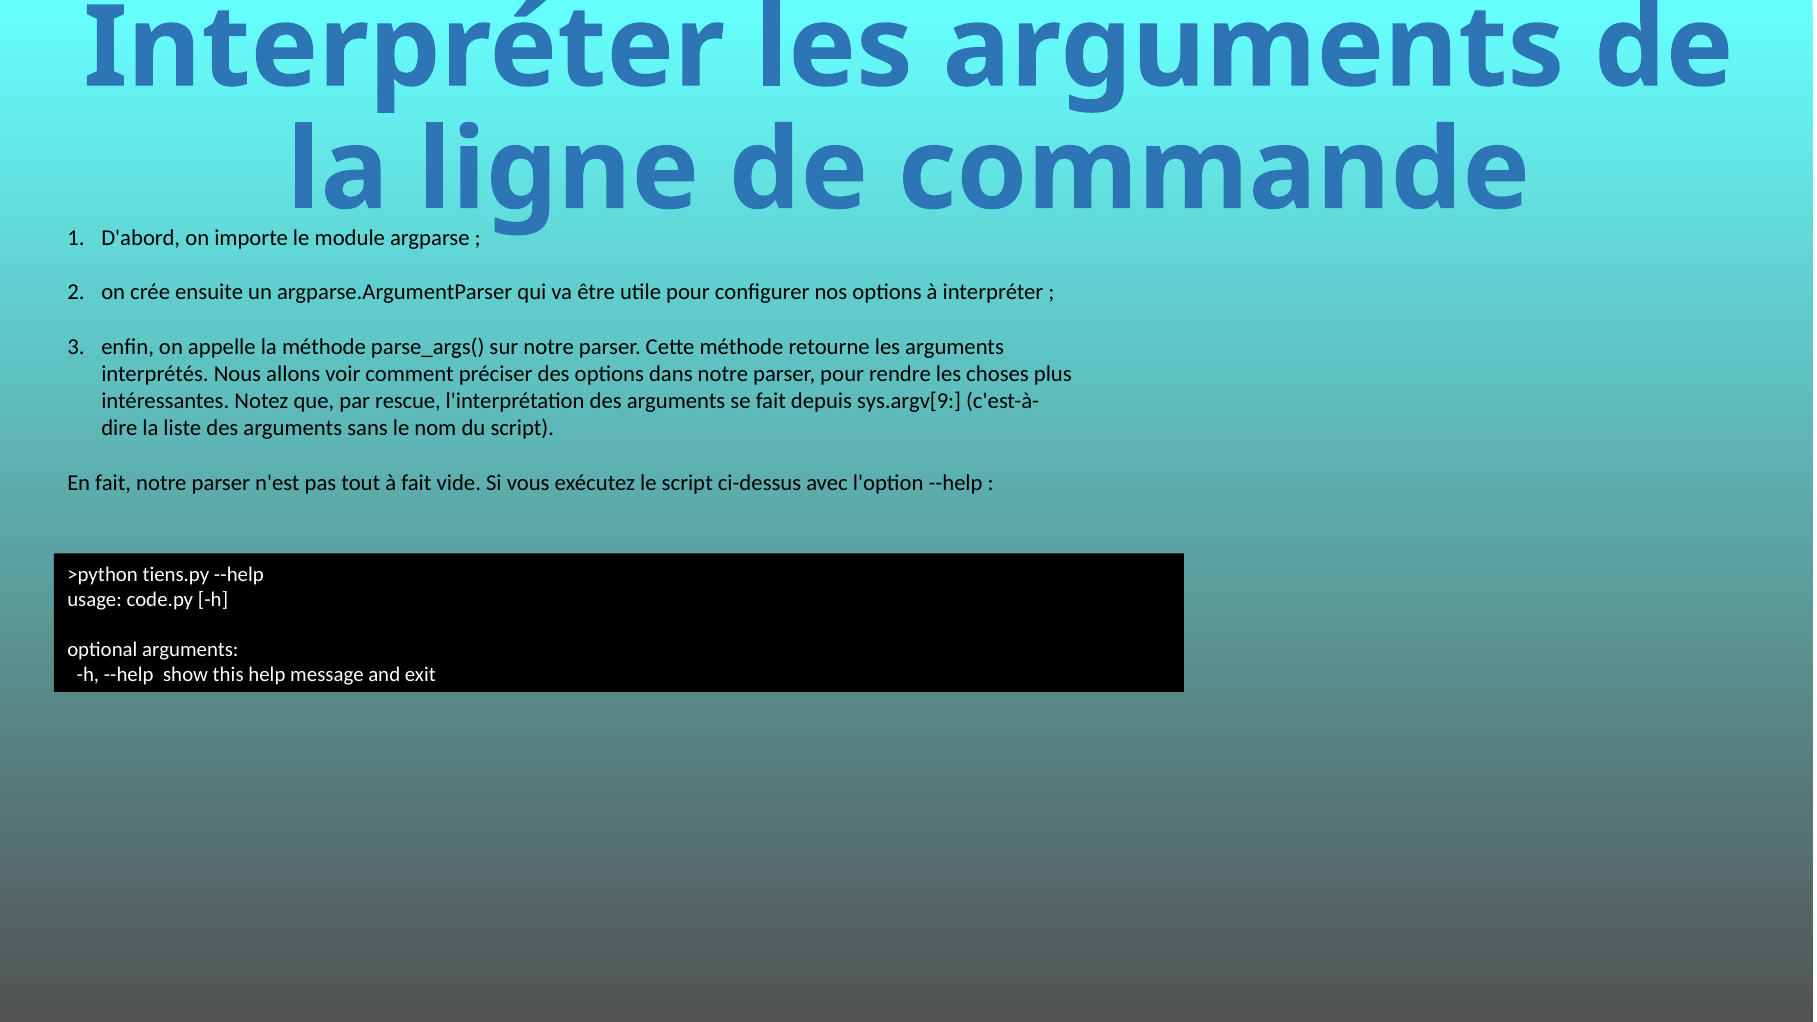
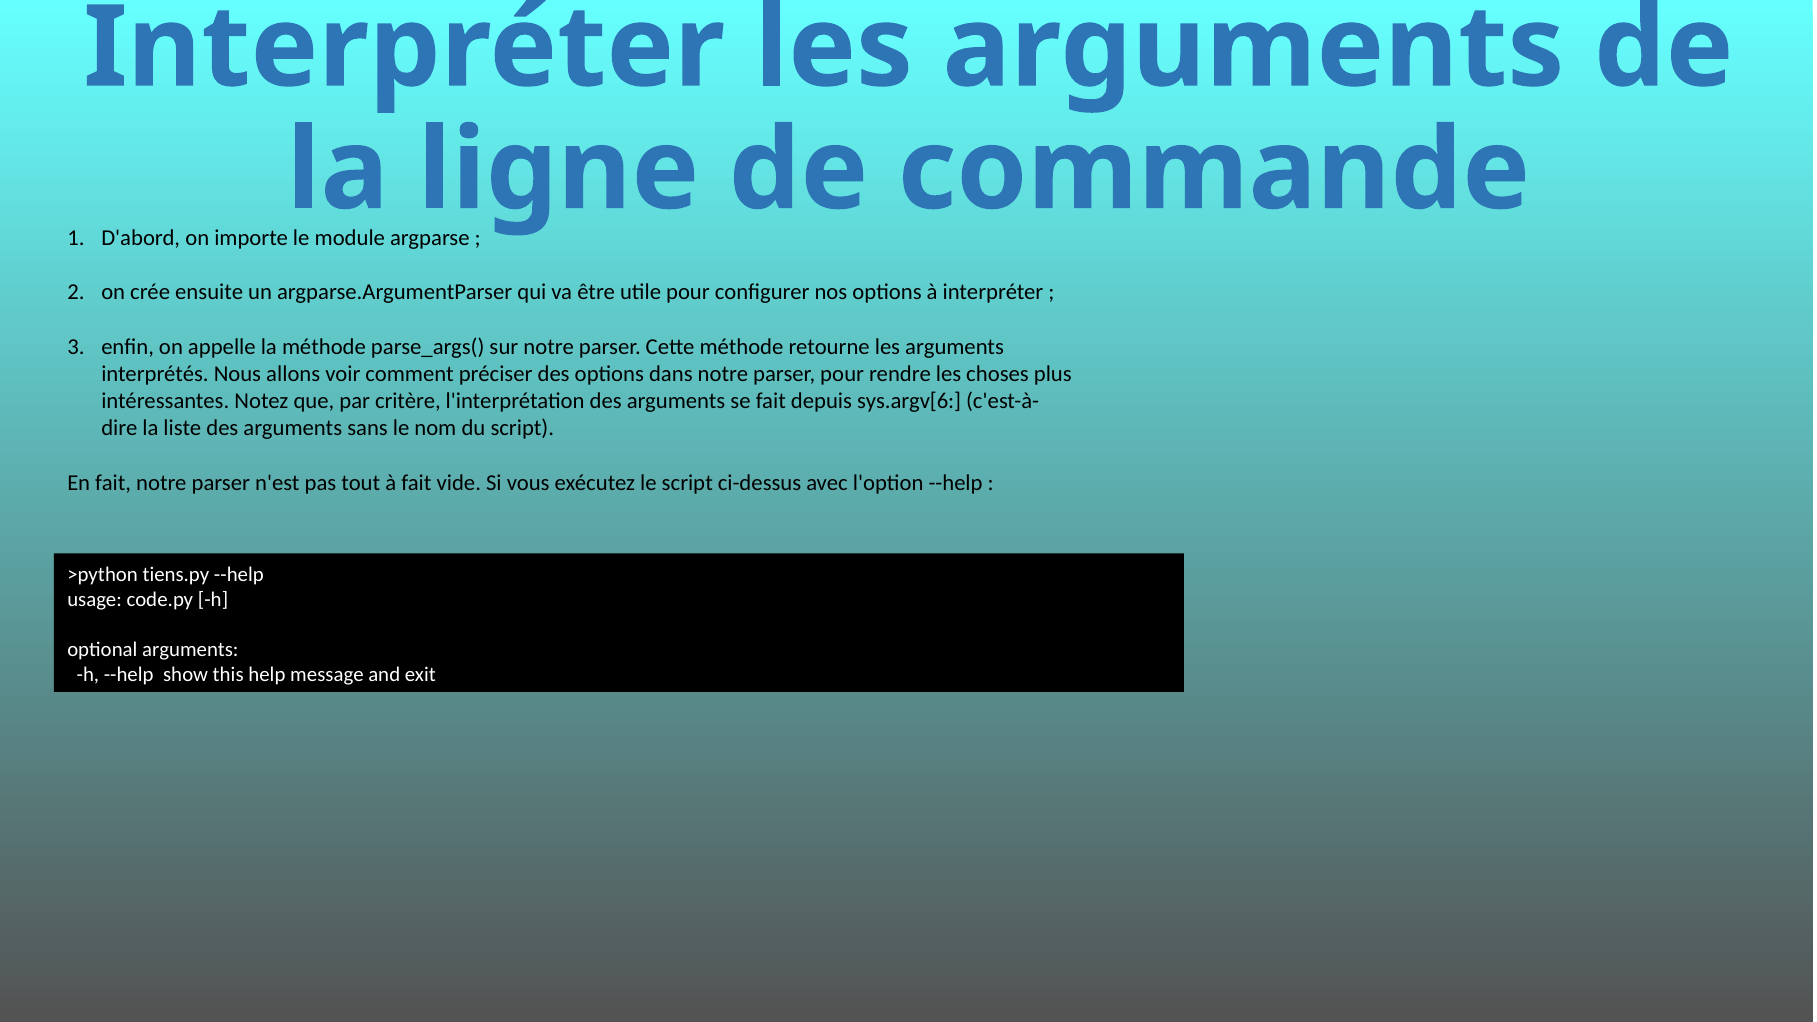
rescue: rescue -> critère
sys.argv[9: sys.argv[9 -> sys.argv[6
